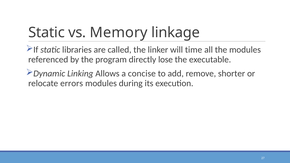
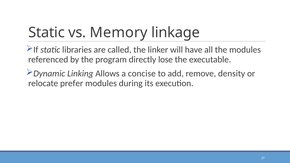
time: time -> have
shorter: shorter -> density
errors: errors -> prefer
